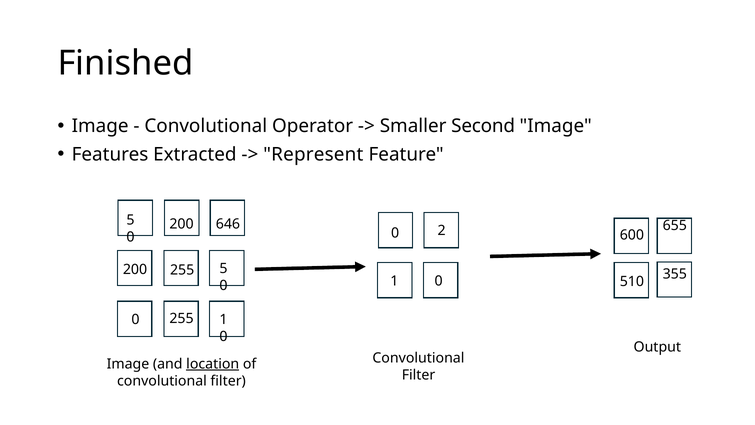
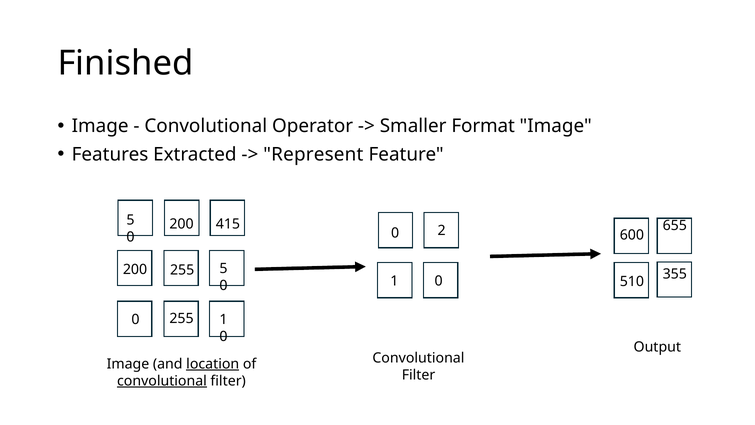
Second: Second -> Format
646: 646 -> 415
convolutional at (162, 381) underline: none -> present
